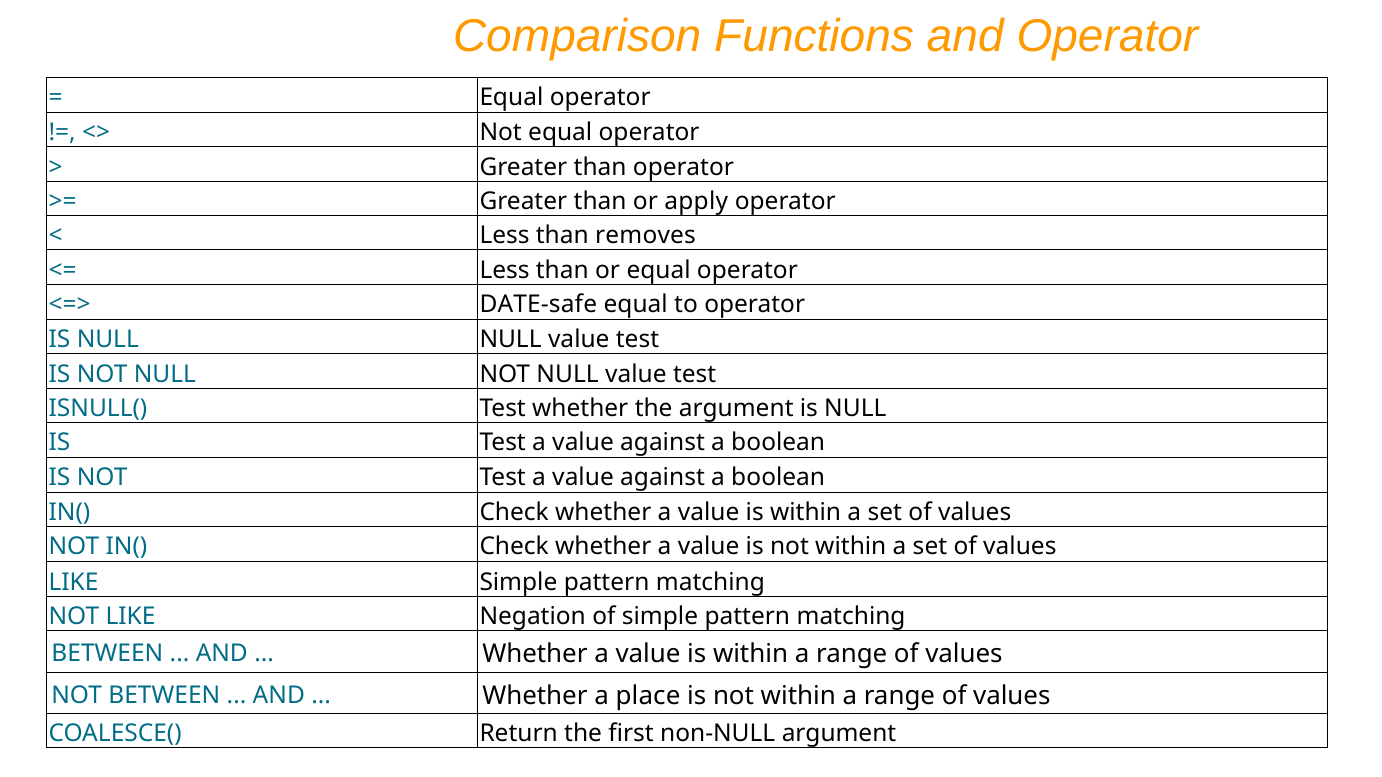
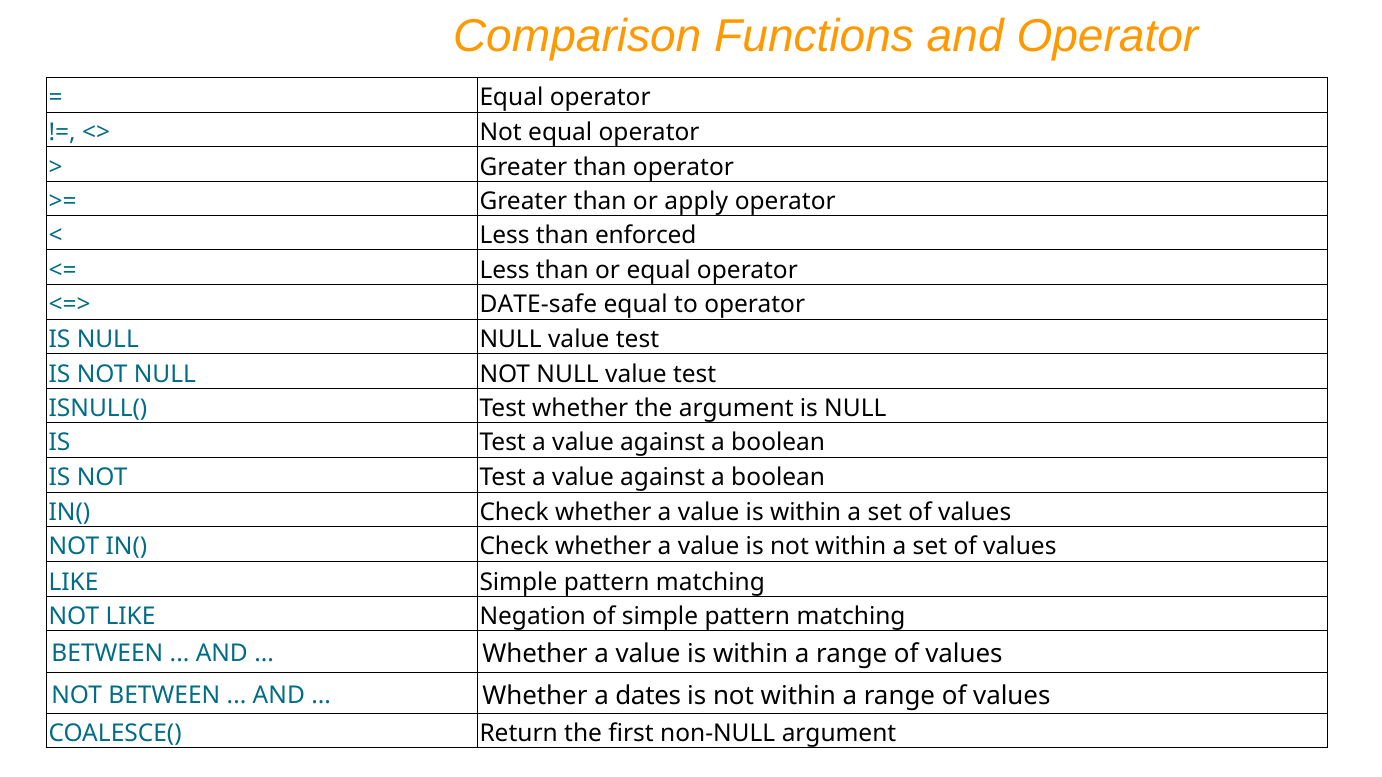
removes: removes -> enforced
place: place -> dates
